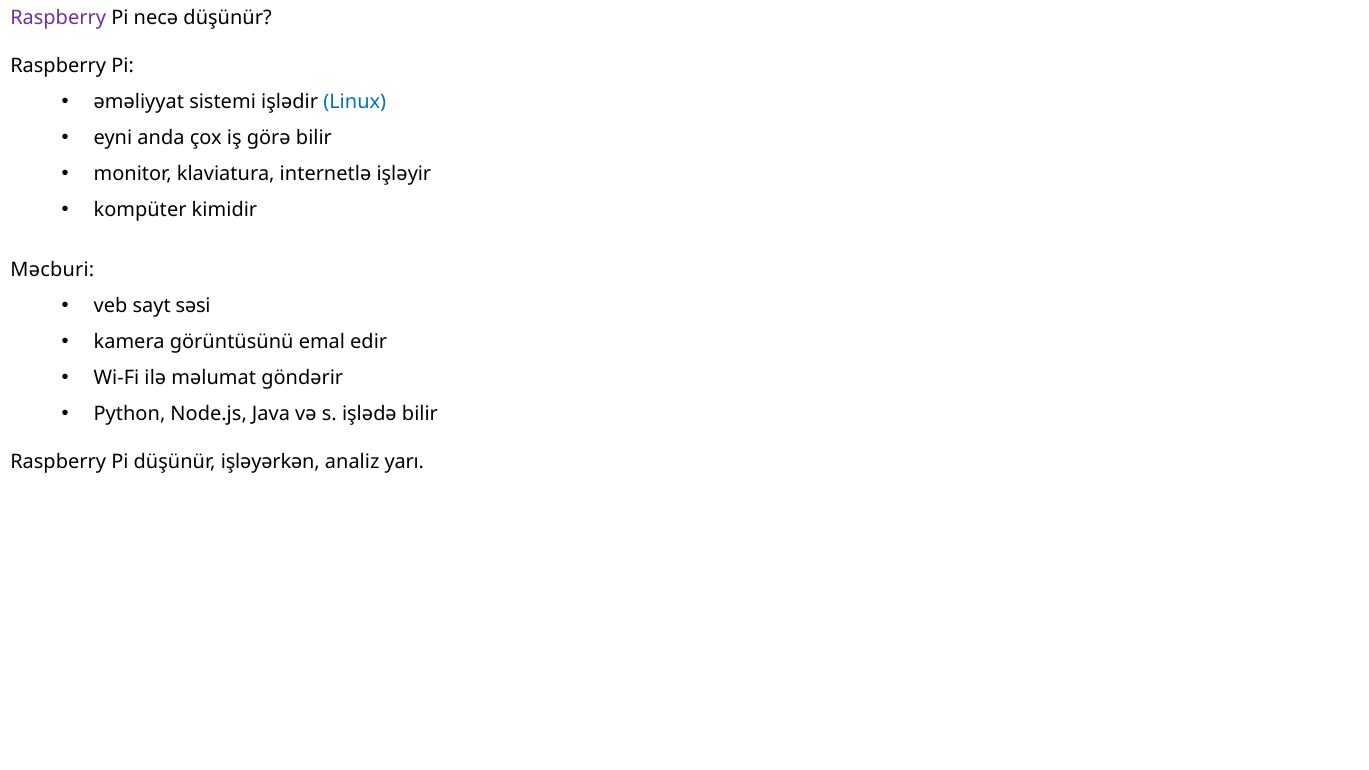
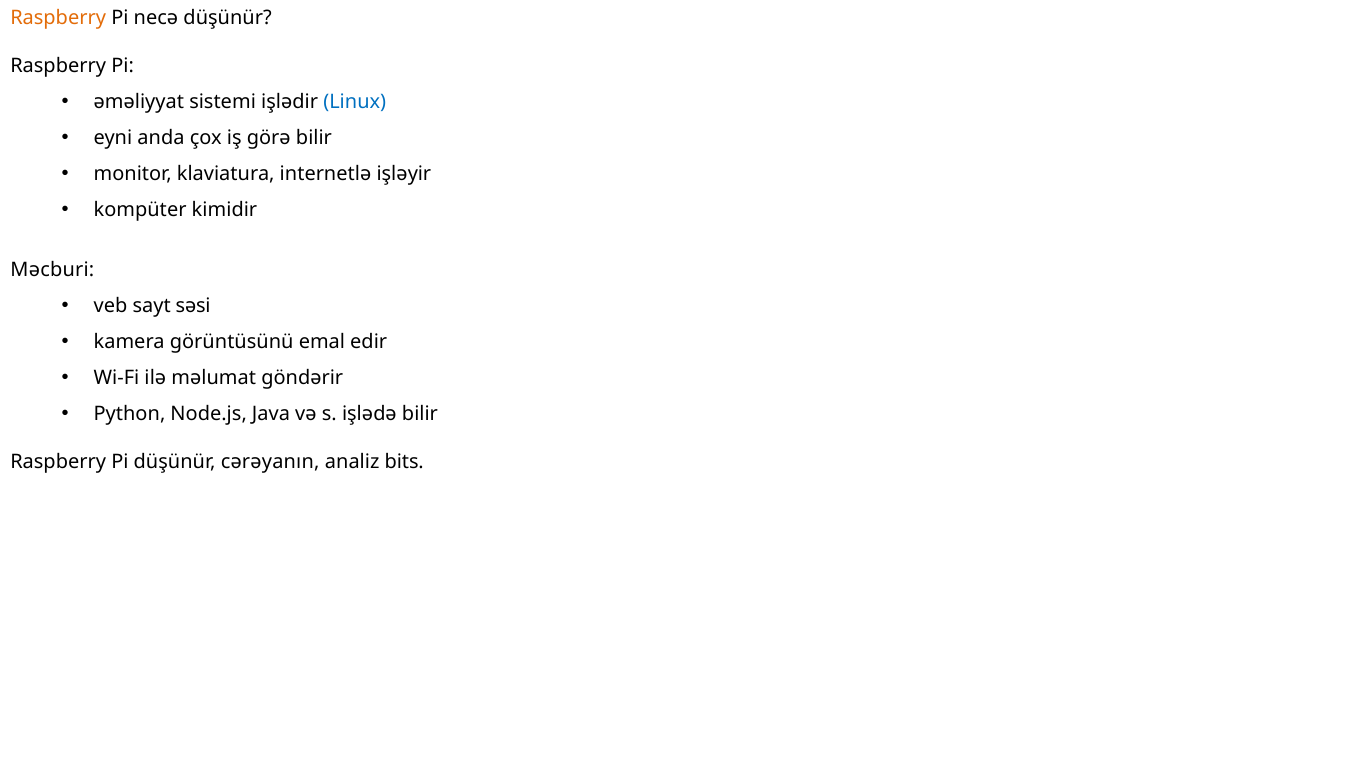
Raspberry at (58, 18) colour: purple -> orange
işləyərkən: işləyərkən -> cərəyanın
yarı: yarı -> bits
